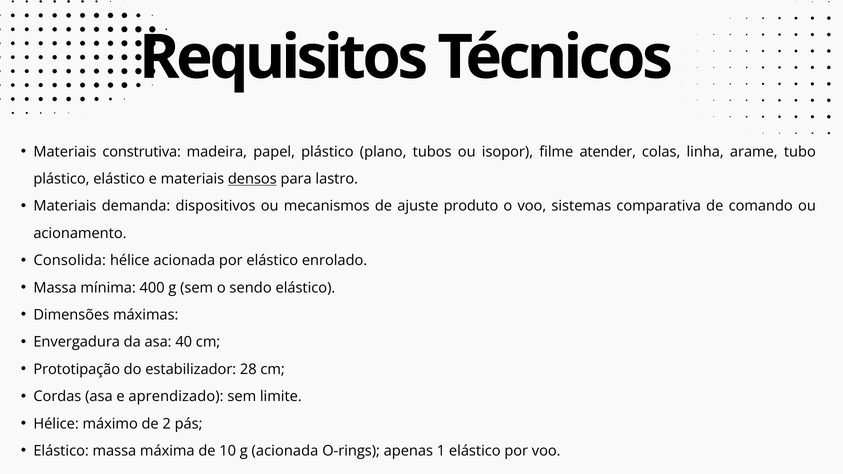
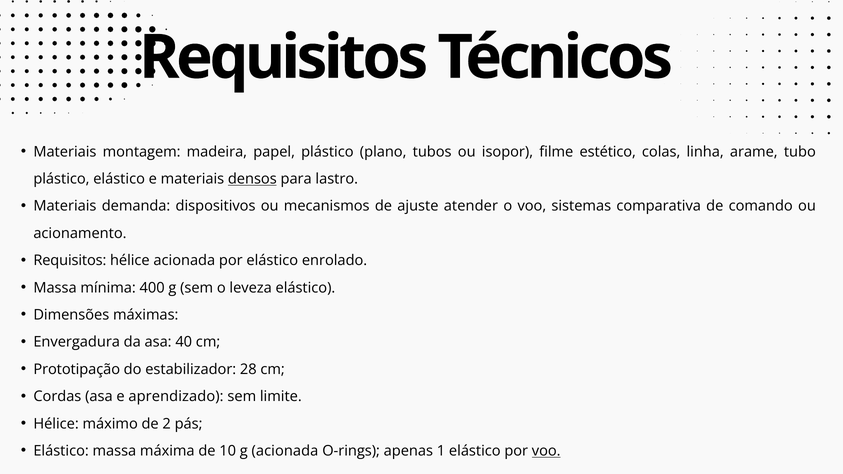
construtiva: construtiva -> montagem
atender: atender -> estético
produto: produto -> atender
Consolida at (70, 261): Consolida -> Requisitos
sendo: sendo -> leveza
voo at (546, 451) underline: none -> present
